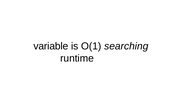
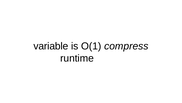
searching: searching -> compress
